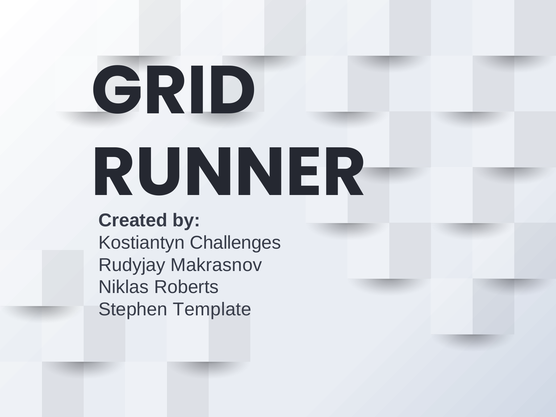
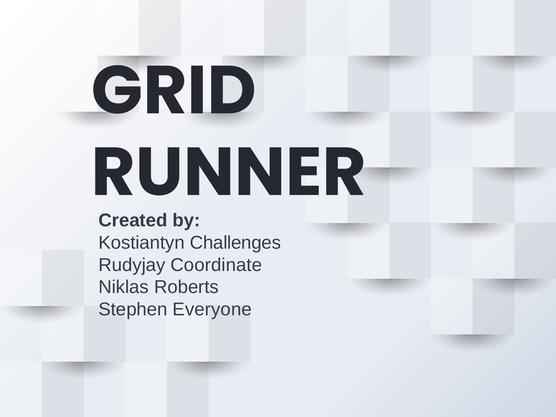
Makrasnov: Makrasnov -> Coordinate
Template: Template -> Everyone
